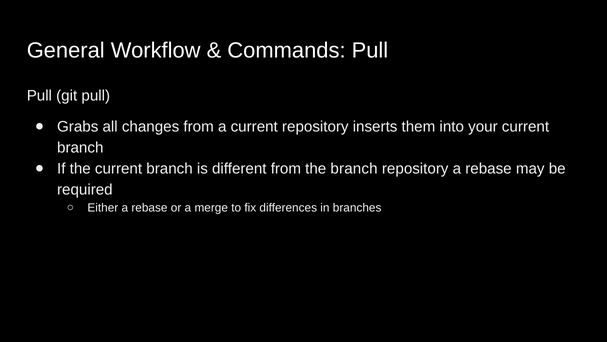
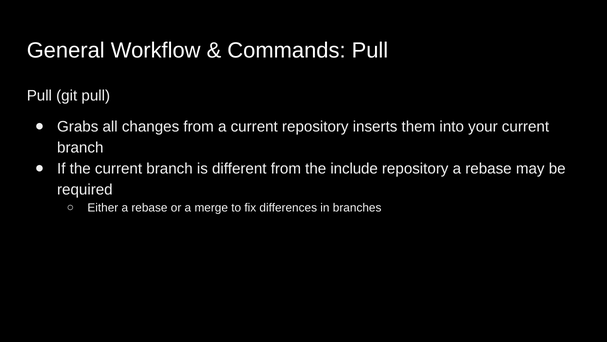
the branch: branch -> include
